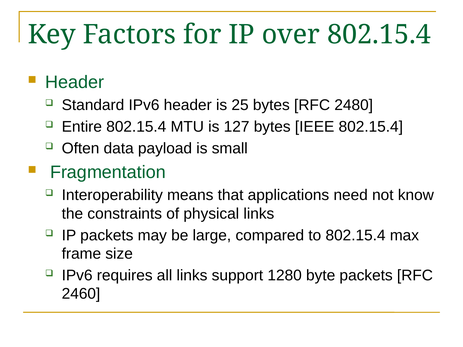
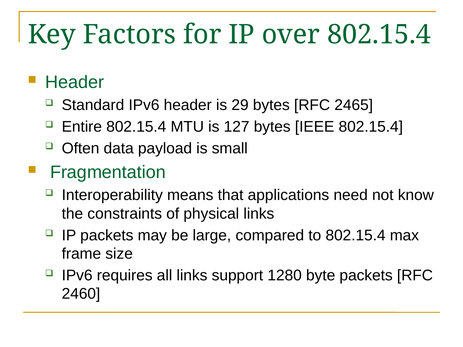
25: 25 -> 29
2480: 2480 -> 2465
